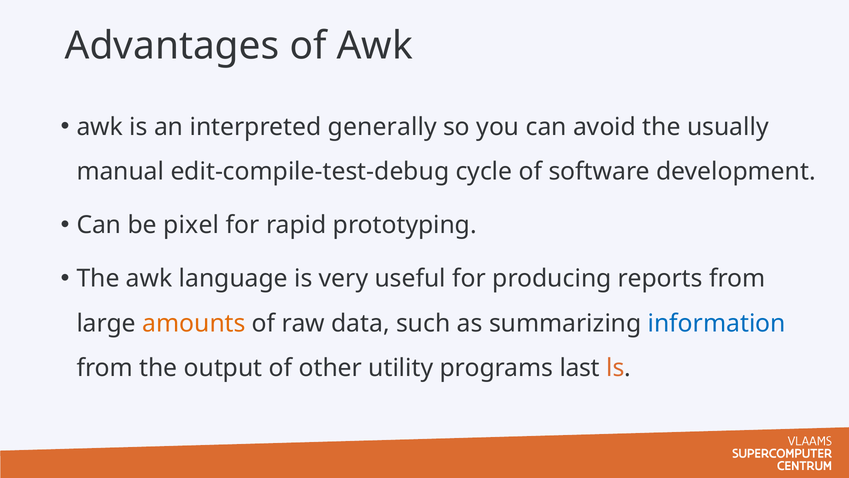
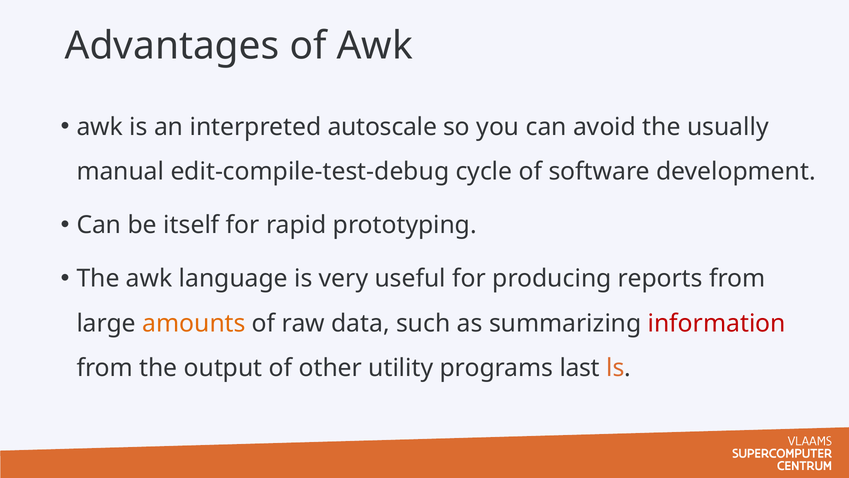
generally: generally -> autoscale
pixel: pixel -> itself
information colour: blue -> red
